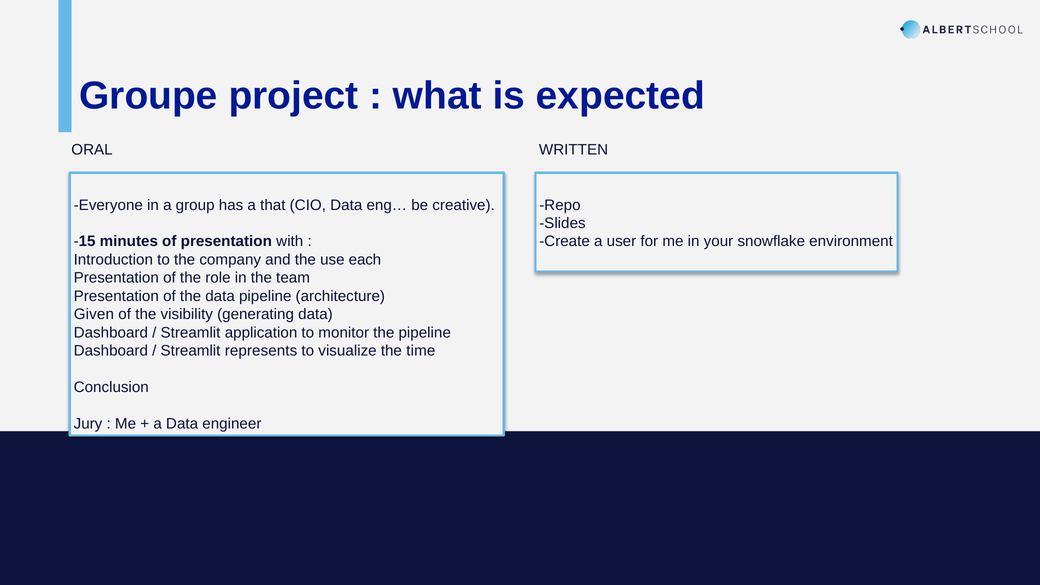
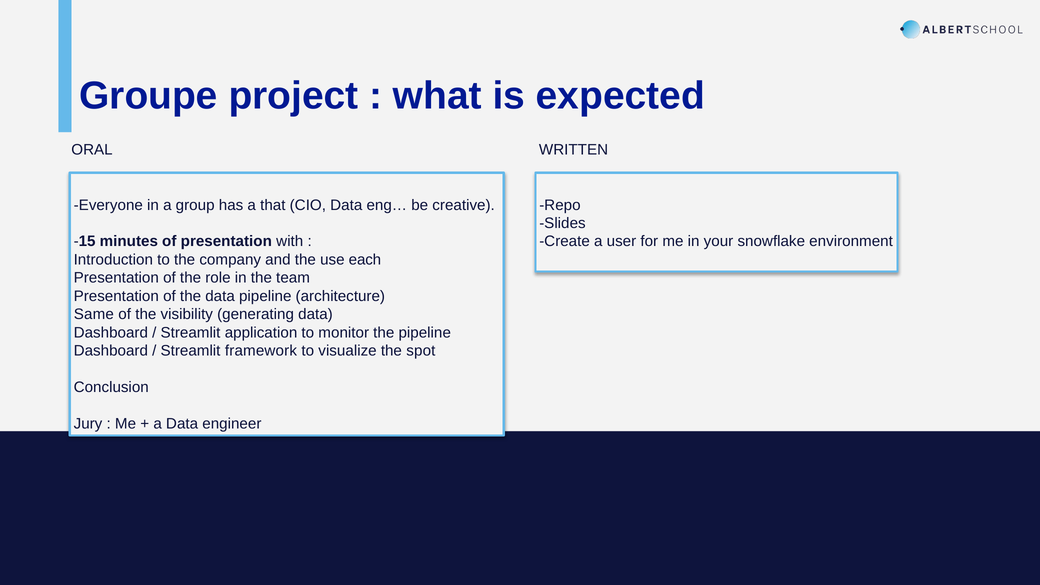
Given: Given -> Same
represents: represents -> framework
time: time -> spot
